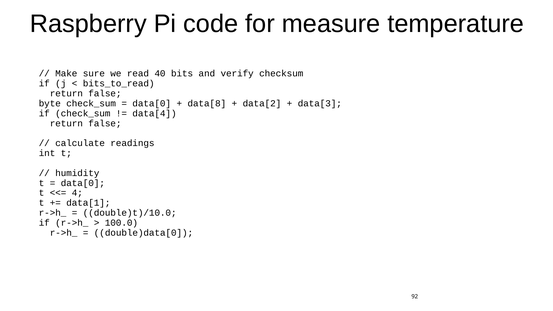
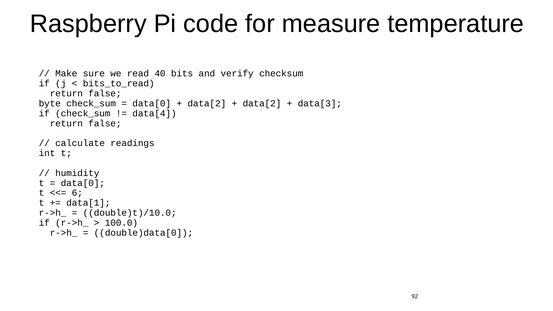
data[8 at (207, 103): data[8 -> data[2
4: 4 -> 6
